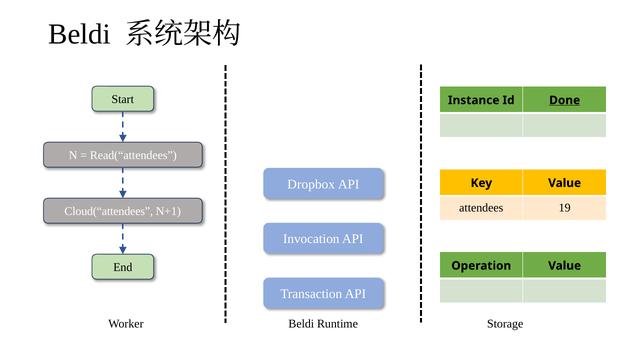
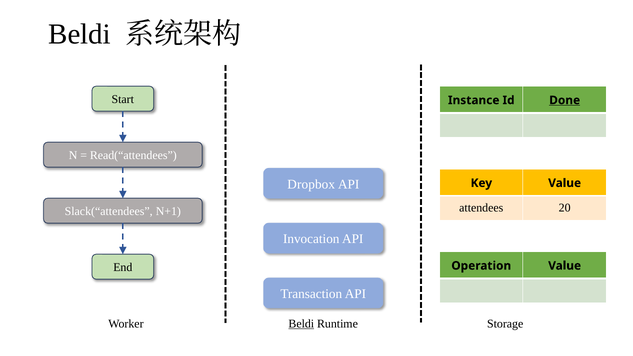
19: 19 -> 20
Cloud(“attendees: Cloud(“attendees -> Slack(“attendees
Beldi at (301, 324) underline: none -> present
